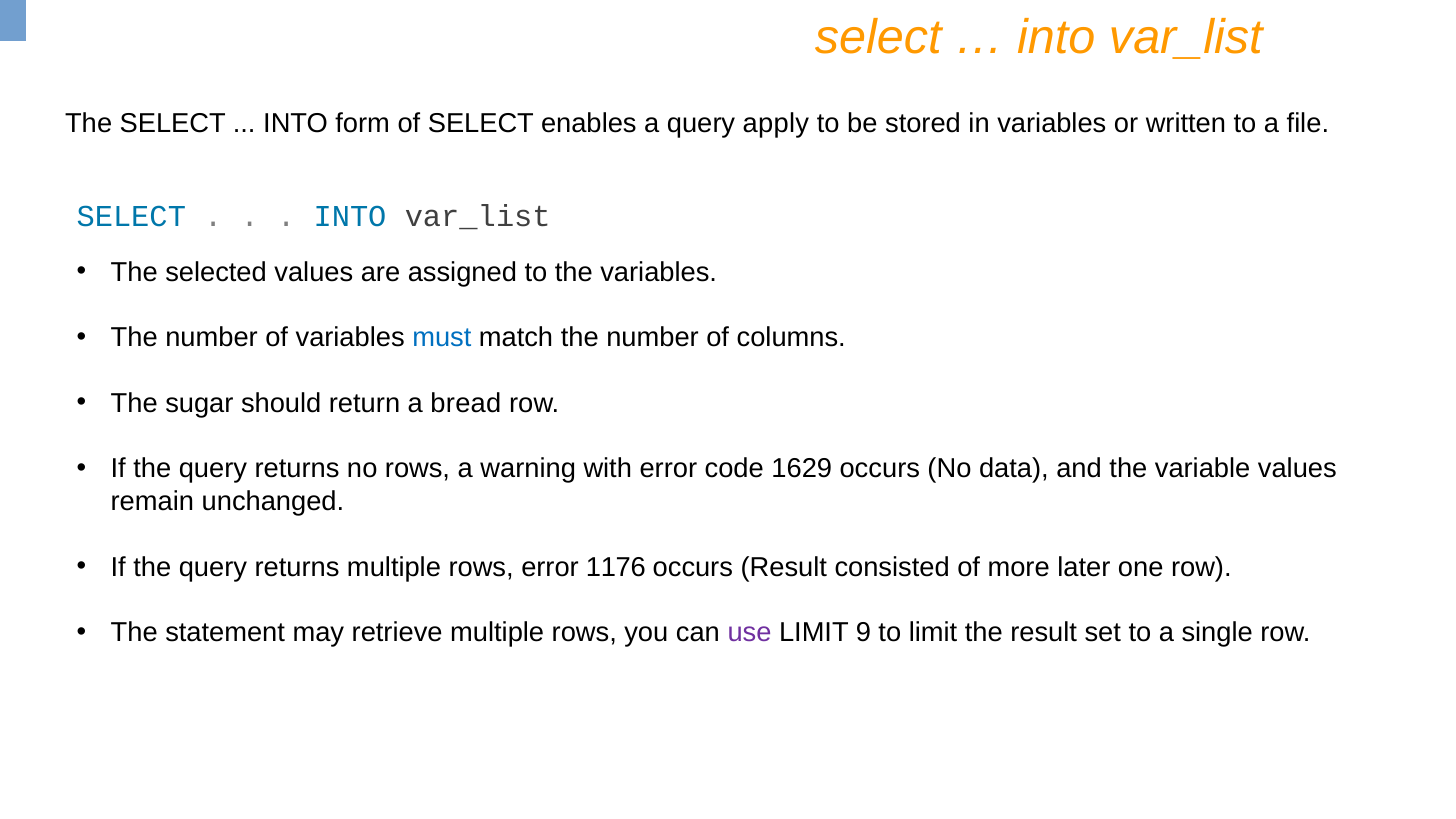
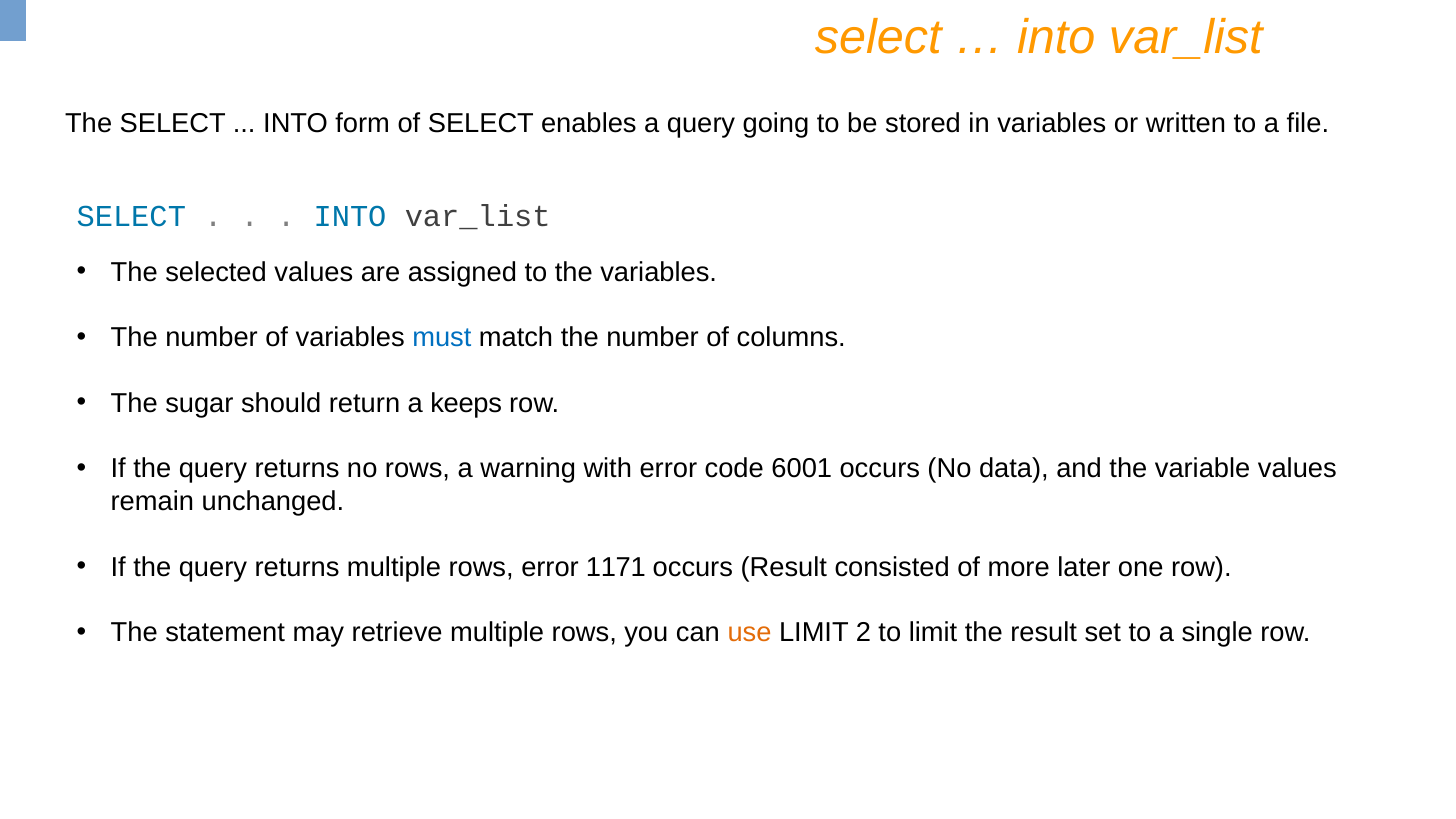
apply: apply -> going
bread: bread -> keeps
1629: 1629 -> 6001
1176: 1176 -> 1171
use colour: purple -> orange
9: 9 -> 2
